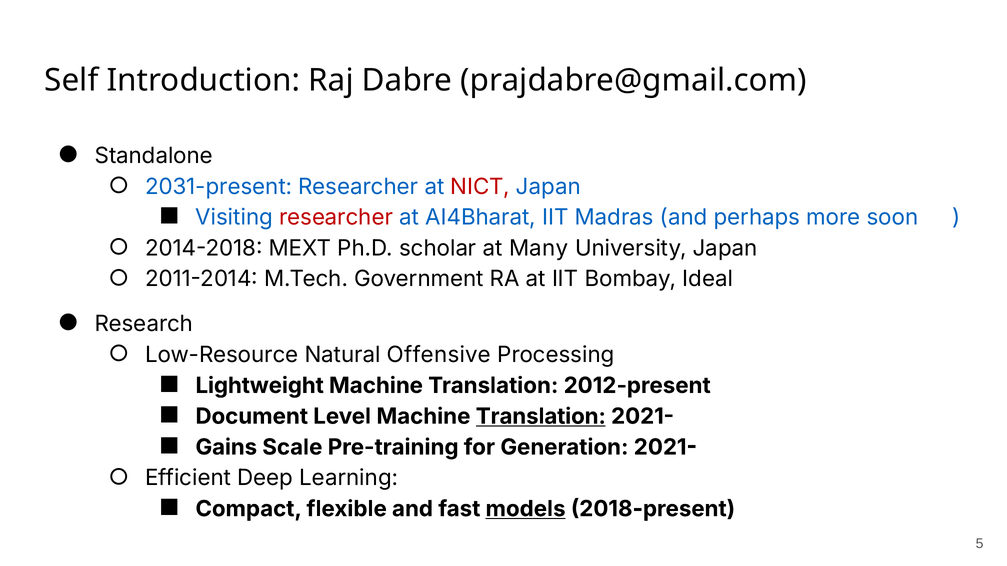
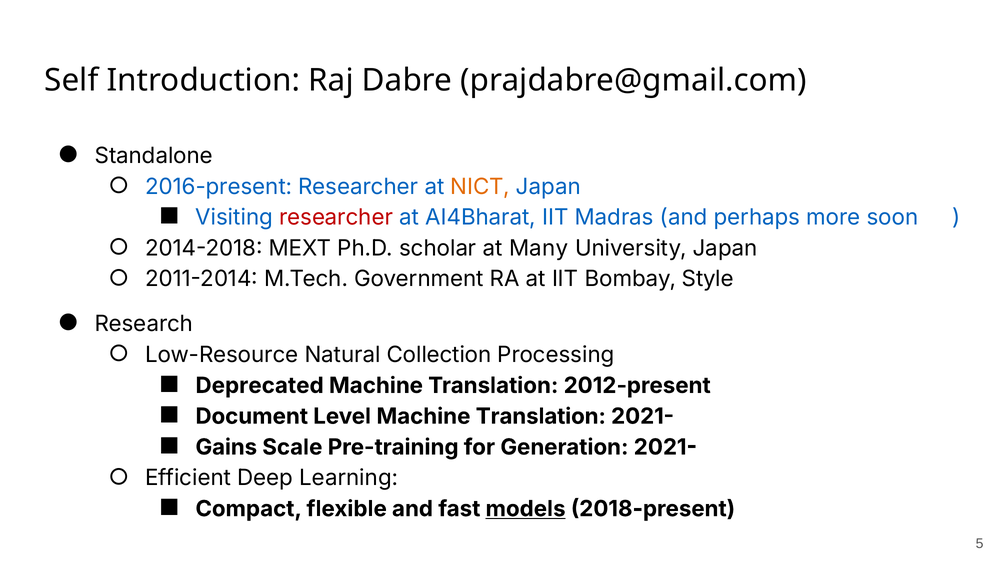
2031-present: 2031-present -> 2016-present
NICT colour: red -> orange
Ideal: Ideal -> Style
Offensive: Offensive -> Collection
Lightweight: Lightweight -> Deprecated
Translation at (541, 417) underline: present -> none
